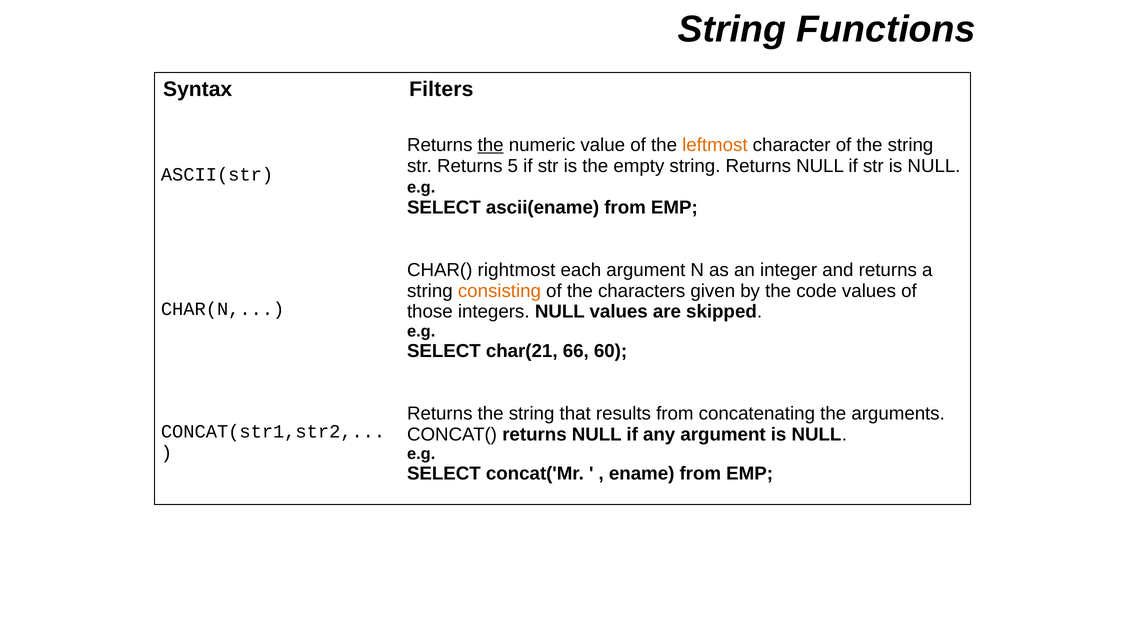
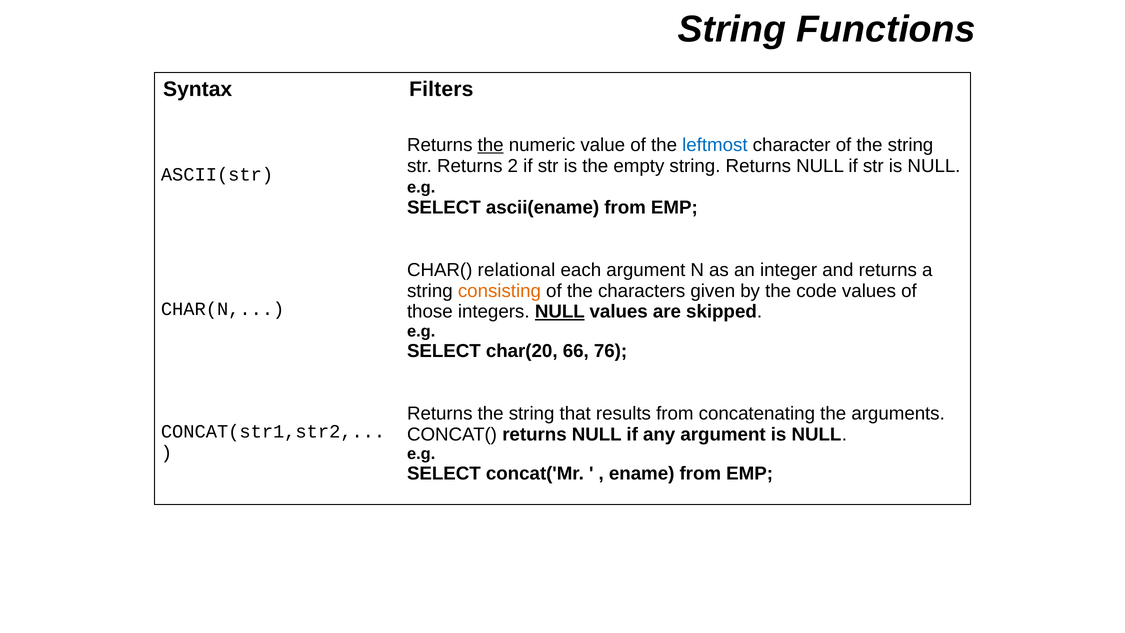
leftmost colour: orange -> blue
5: 5 -> 2
rightmost: rightmost -> relational
NULL at (560, 312) underline: none -> present
char(21: char(21 -> char(20
60: 60 -> 76
